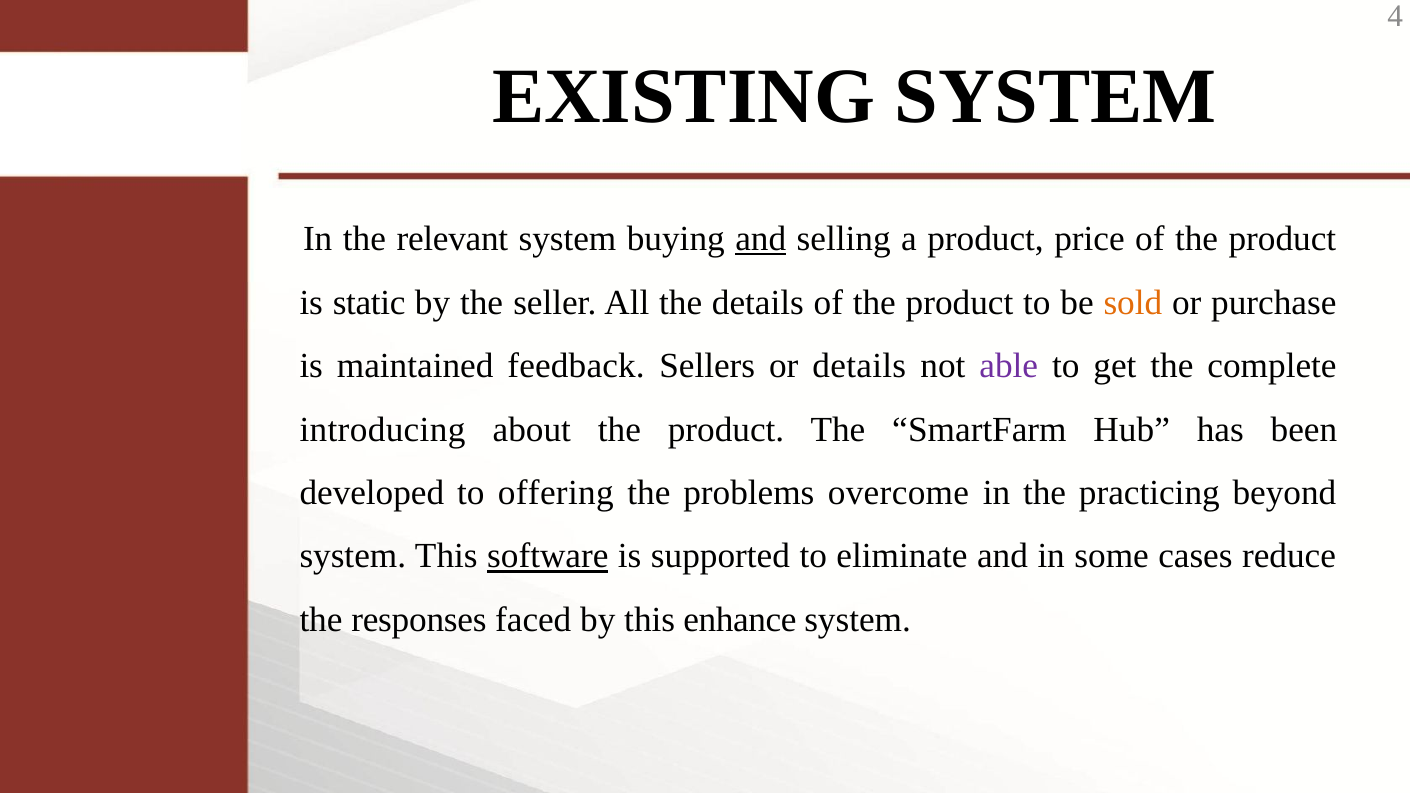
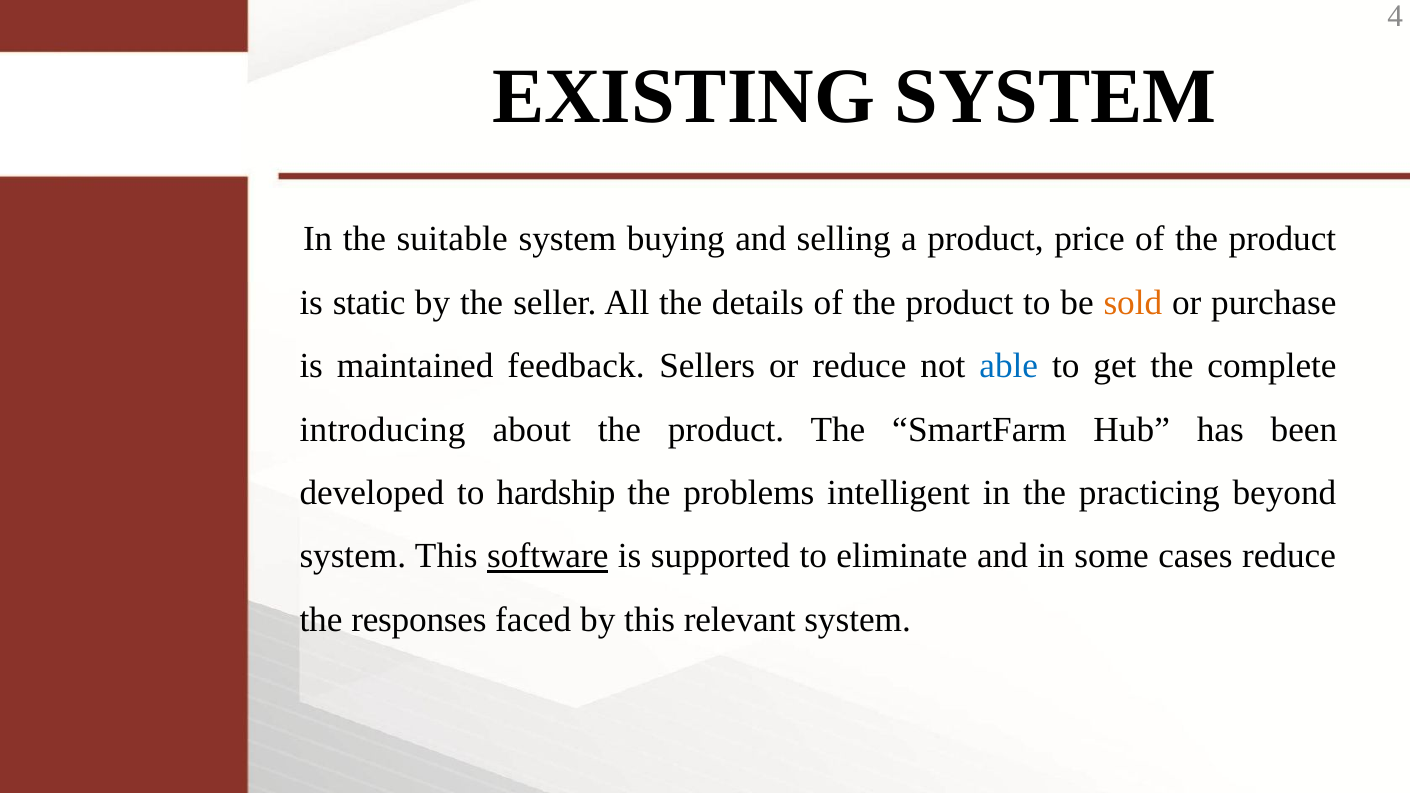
relevant: relevant -> suitable
and at (761, 239) underline: present -> none
or details: details -> reduce
able colour: purple -> blue
offering: offering -> hardship
overcome: overcome -> intelligent
enhance: enhance -> relevant
